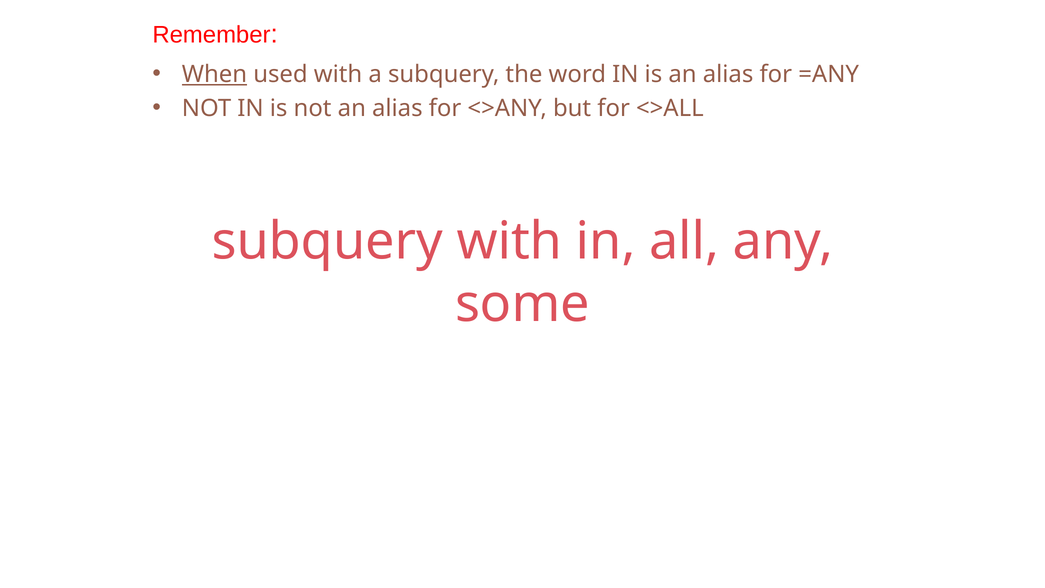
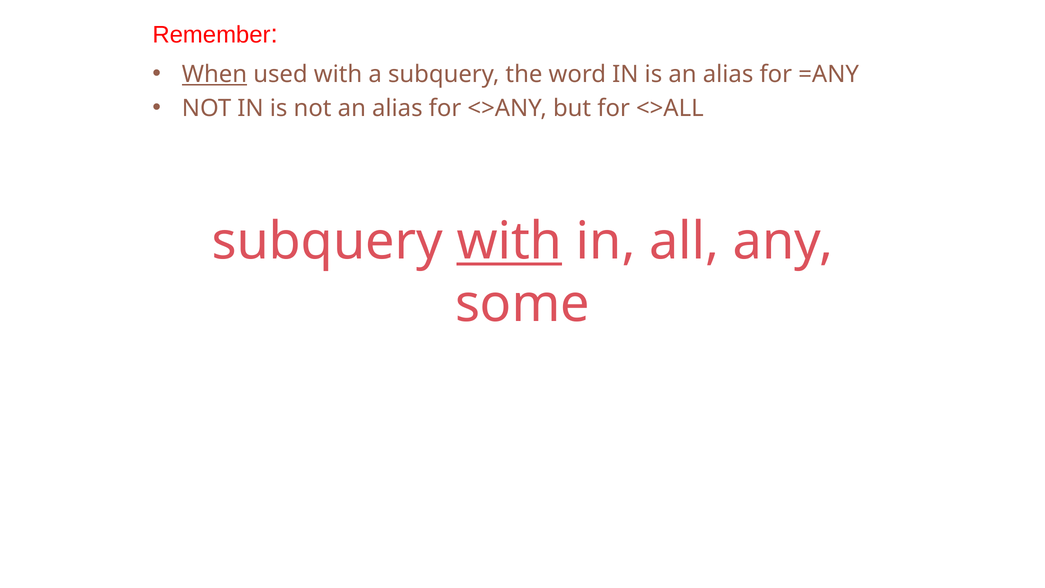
with at (509, 241) underline: none -> present
